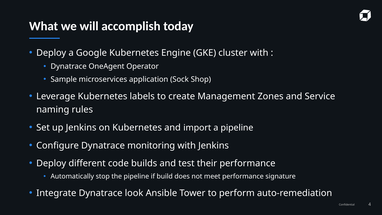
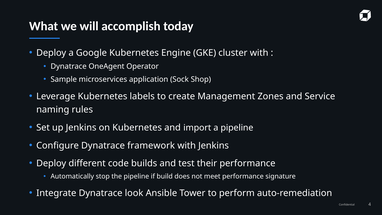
monitoring: monitoring -> framework
